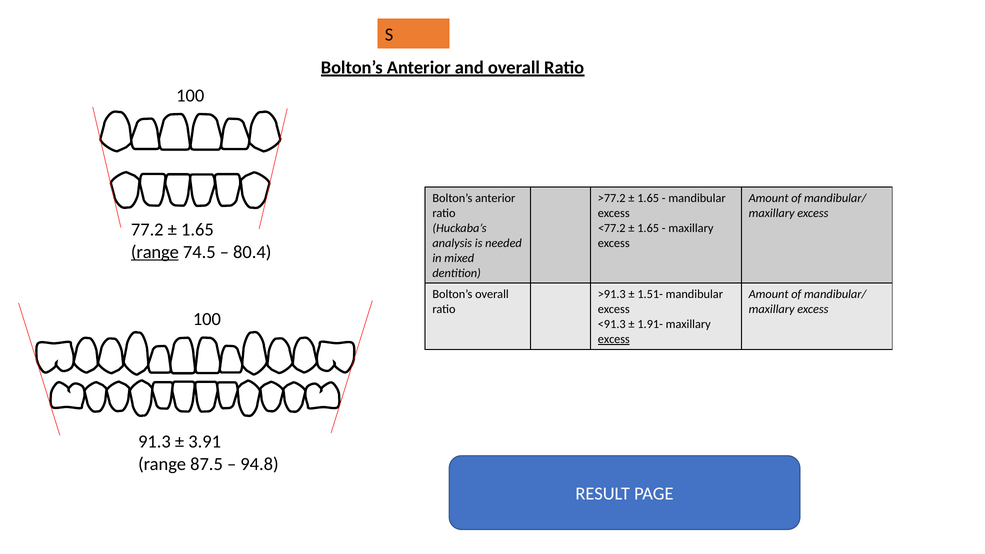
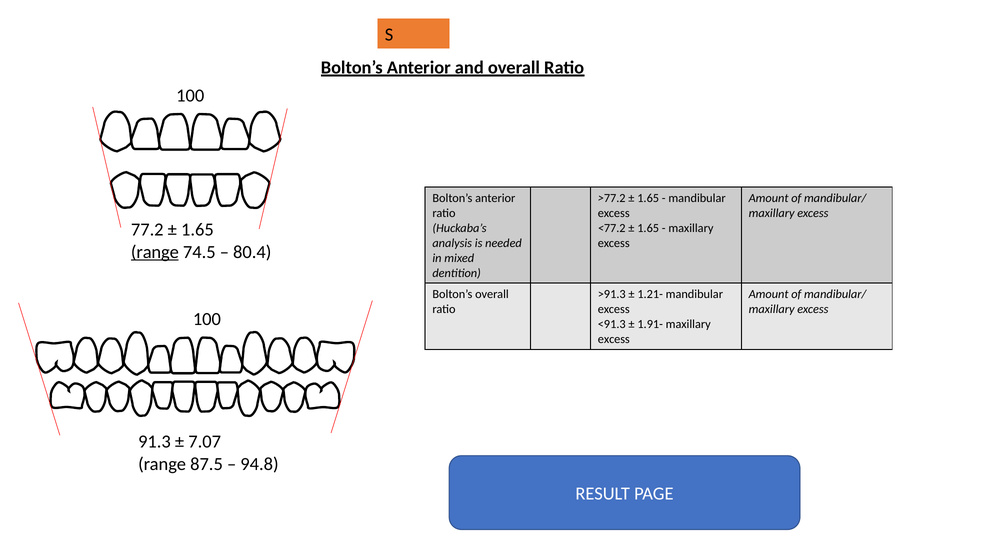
1.51-: 1.51- -> 1.21-
excess at (614, 339) underline: present -> none
3.91: 3.91 -> 7.07
